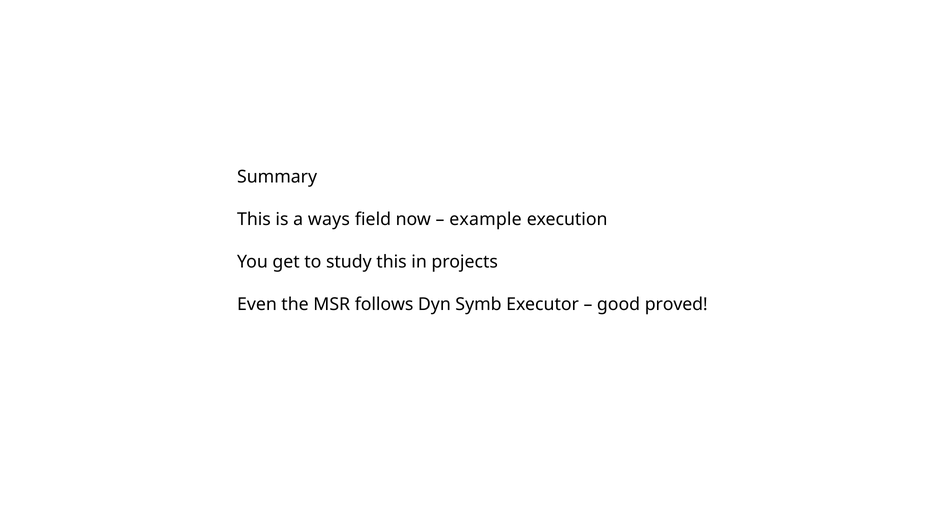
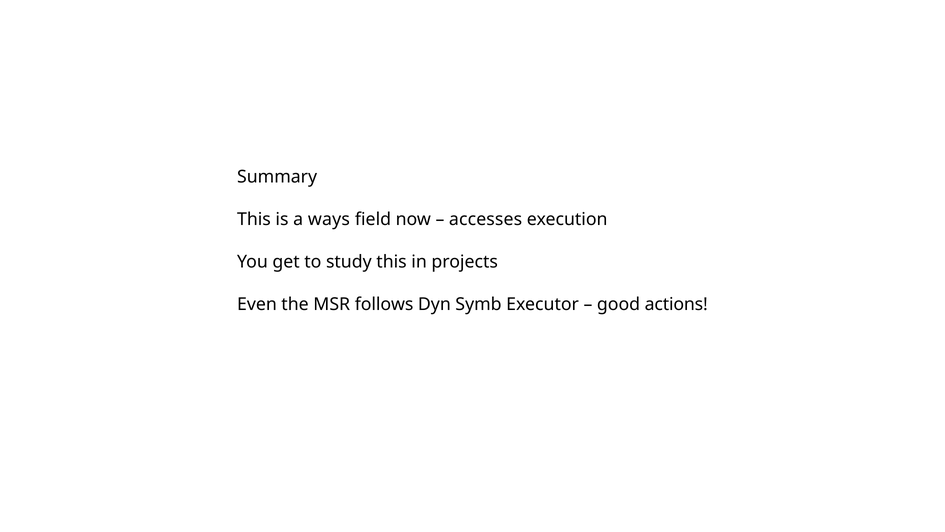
example: example -> accesses
proved: proved -> actions
